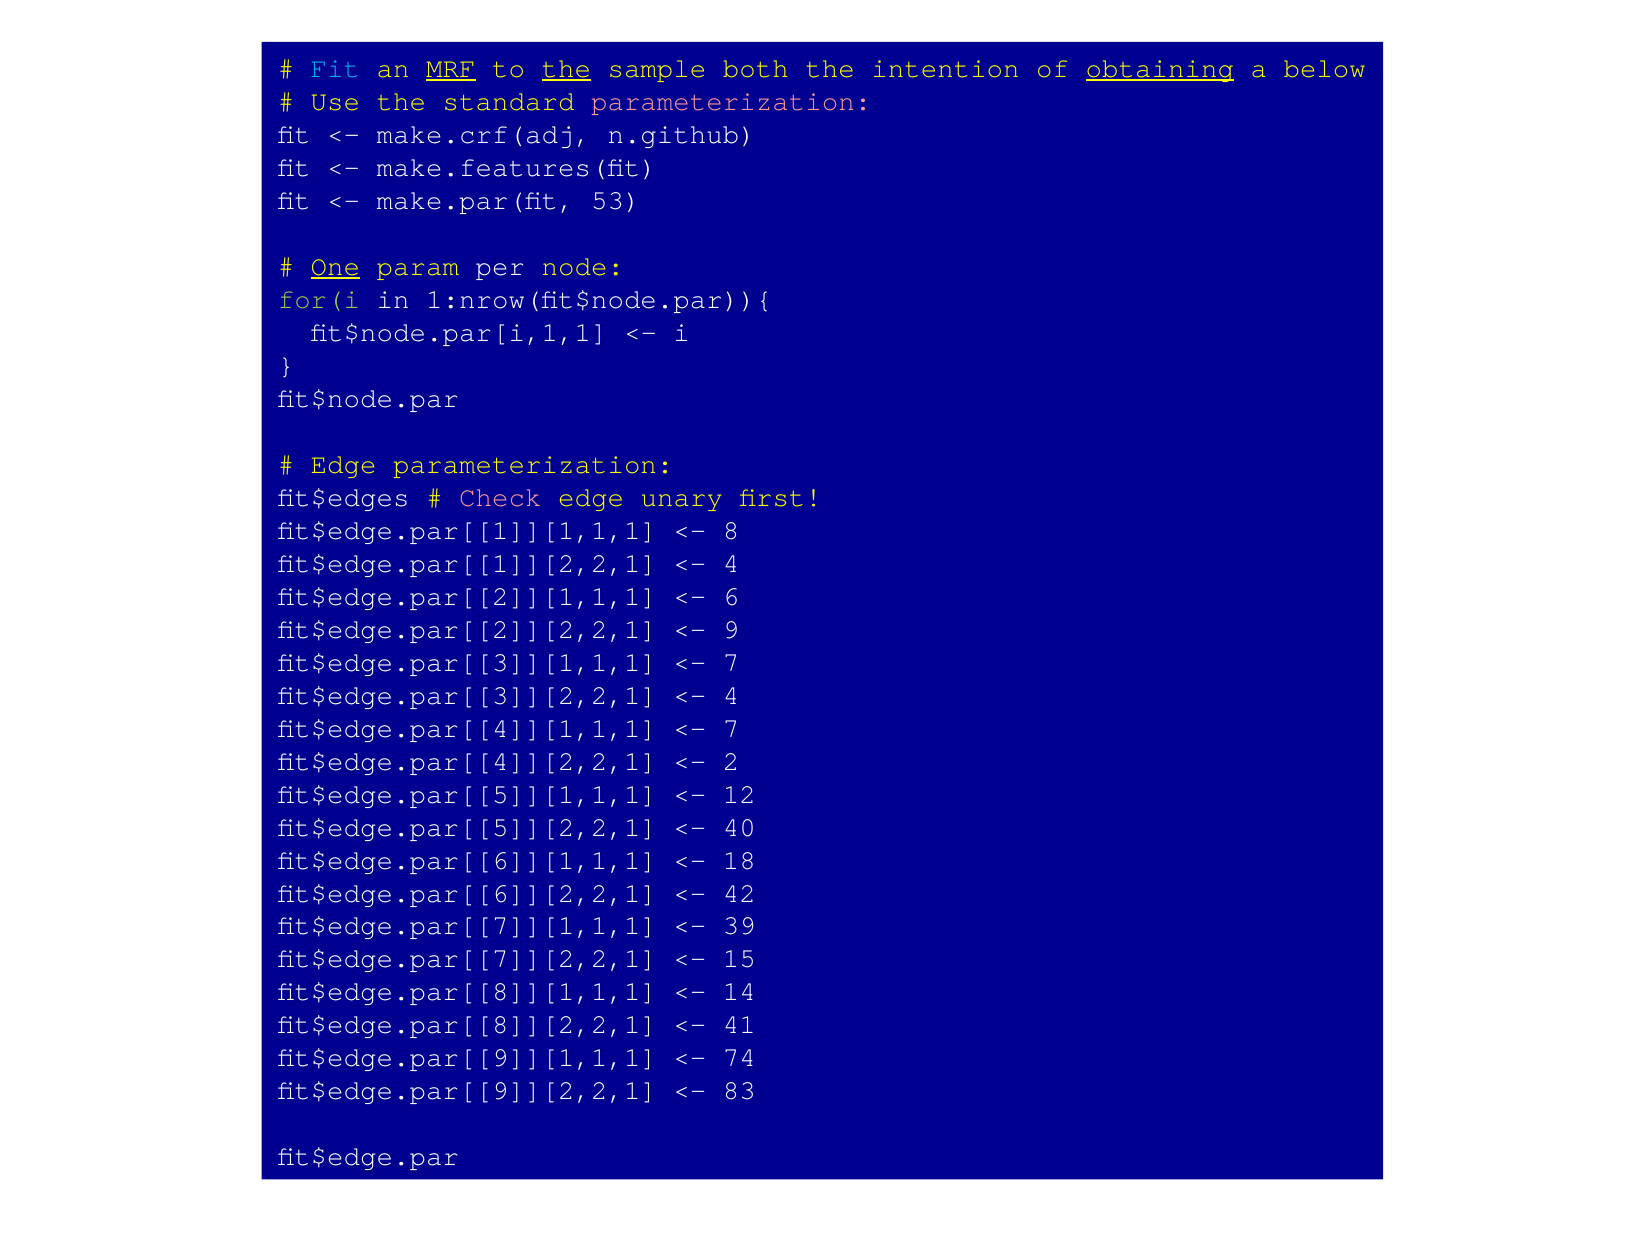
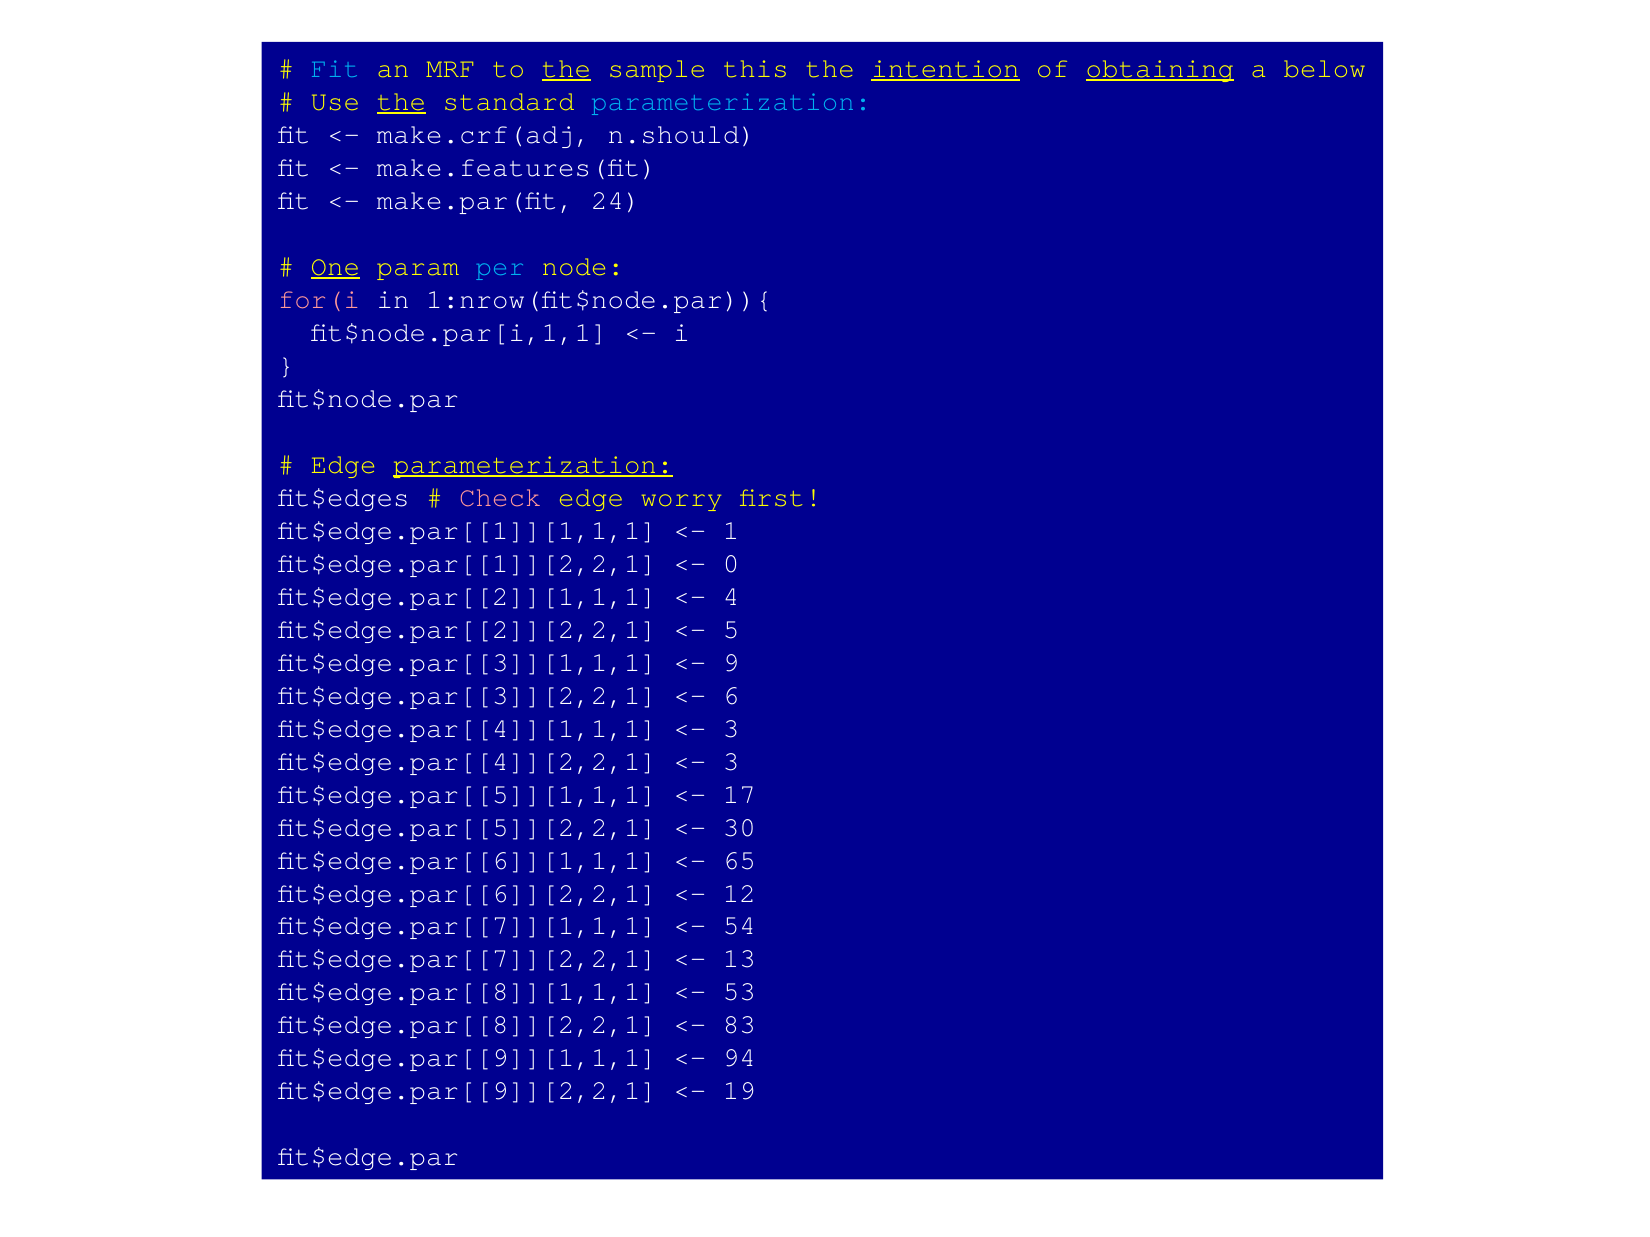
MRF underline: present -> none
both: both -> this
intention underline: none -> present
the at (401, 101) underline: none -> present
parameterization at (731, 101) colour: pink -> light blue
n.github: n.github -> n.should
53: 53 -> 24
per colour: white -> light blue
for(i colour: light green -> pink
parameterization at (533, 464) underline: none -> present
unary: unary -> worry
8: 8 -> 1
4 at (731, 563): 4 -> 0
6: 6 -> 4
9: 9 -> 5
7 at (731, 662): 7 -> 9
4 at (731, 695): 4 -> 6
7 at (731, 728): 7 -> 3
2 at (731, 761): 2 -> 3
12: 12 -> 17
40: 40 -> 30
18: 18 -> 65
42: 42 -> 12
39: 39 -> 54
15: 15 -> 13
14: 14 -> 53
41: 41 -> 83
74: 74 -> 94
83: 83 -> 19
